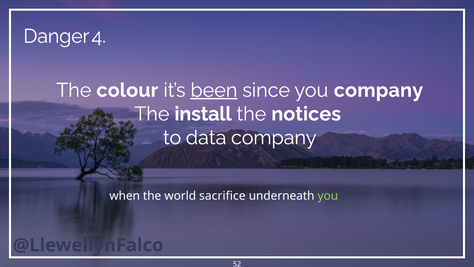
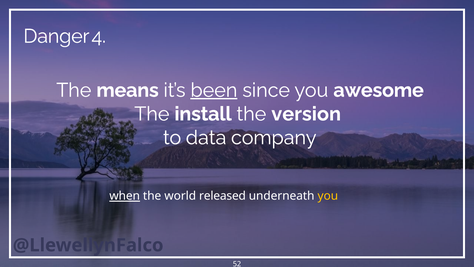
colour: colour -> means
you company: company -> awesome
notices: notices -> version
when underline: none -> present
sacrifice: sacrifice -> released
you at (328, 196) colour: light green -> yellow
